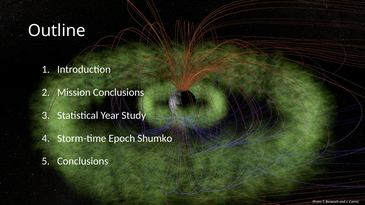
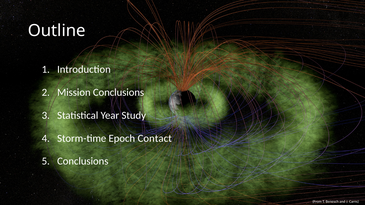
Shumko: Shumko -> Contact
